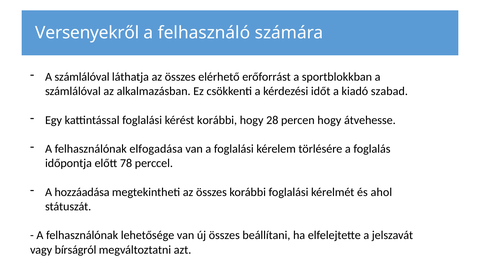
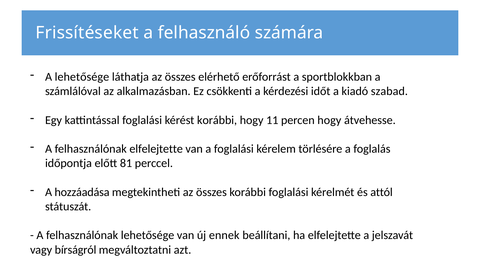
Versenyekről: Versenyekről -> Frissítéseket
számlálóval at (82, 77): számlálóval -> lehetősége
28: 28 -> 11
felhasználónak elfogadása: elfogadása -> elfelejtette
78: 78 -> 81
ahol: ahol -> attól
új összes: összes -> ennek
